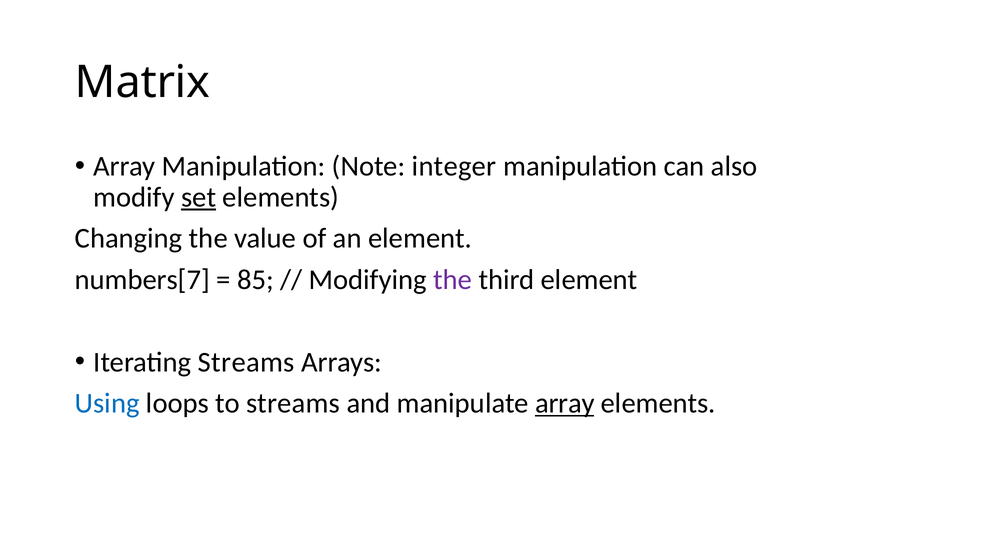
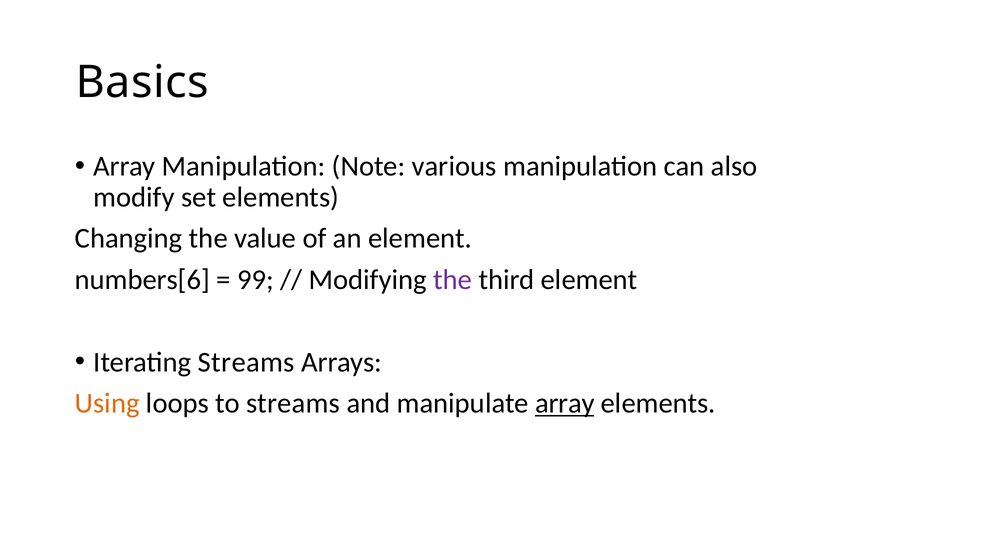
Matrix: Matrix -> Basics
integer: integer -> various
set underline: present -> none
numbers[7: numbers[7 -> numbers[6
85: 85 -> 99
Using colour: blue -> orange
